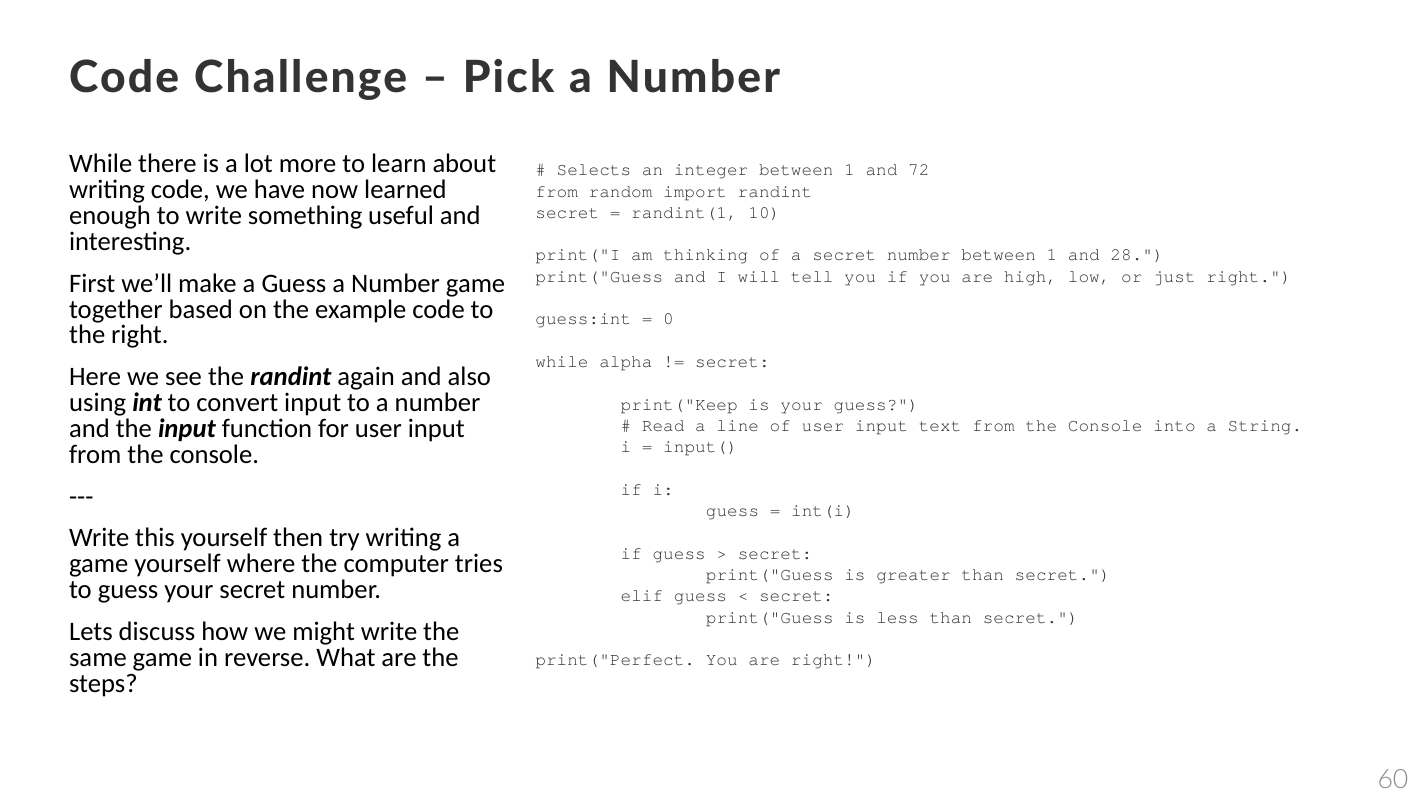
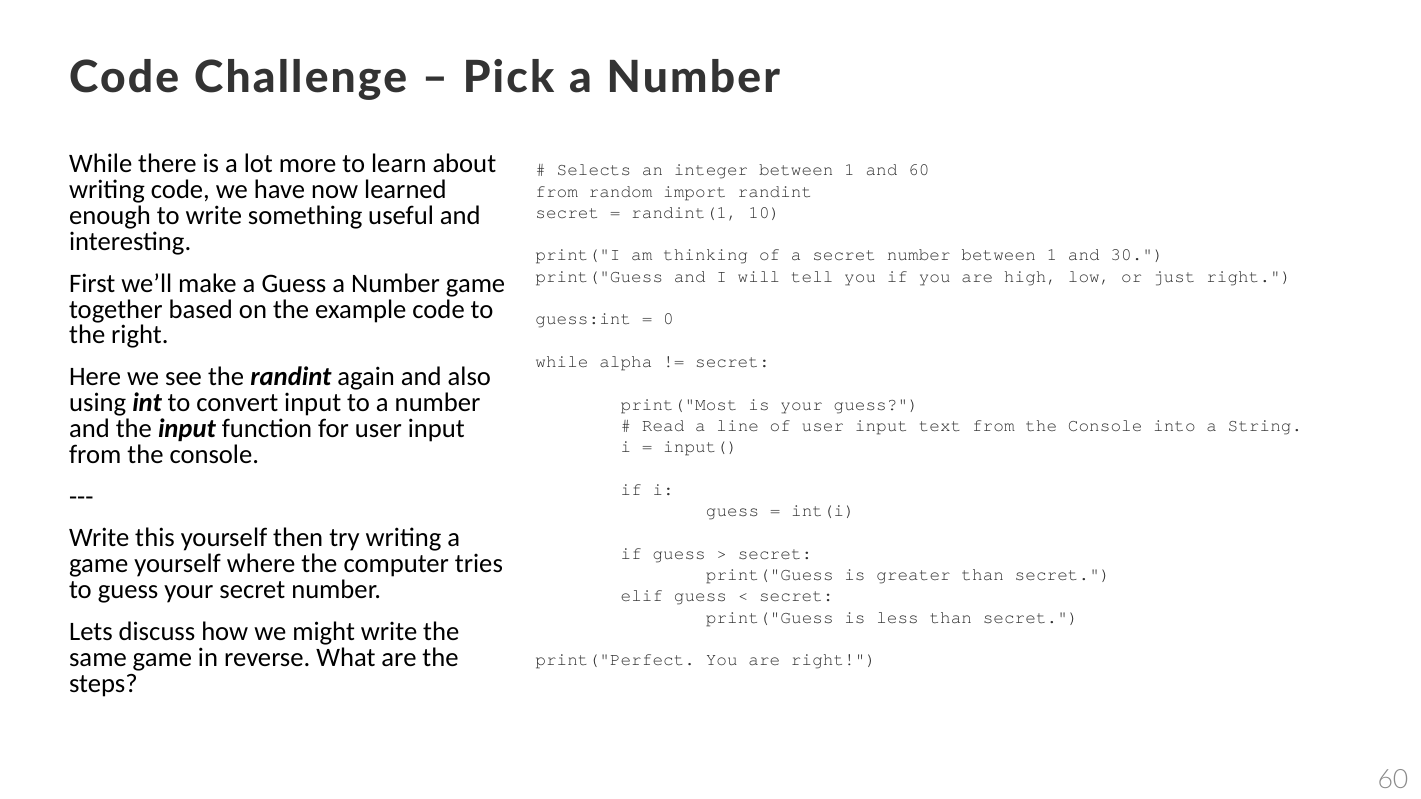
and 72: 72 -> 60
28: 28 -> 30
print("Keep: print("Keep -> print("Most
